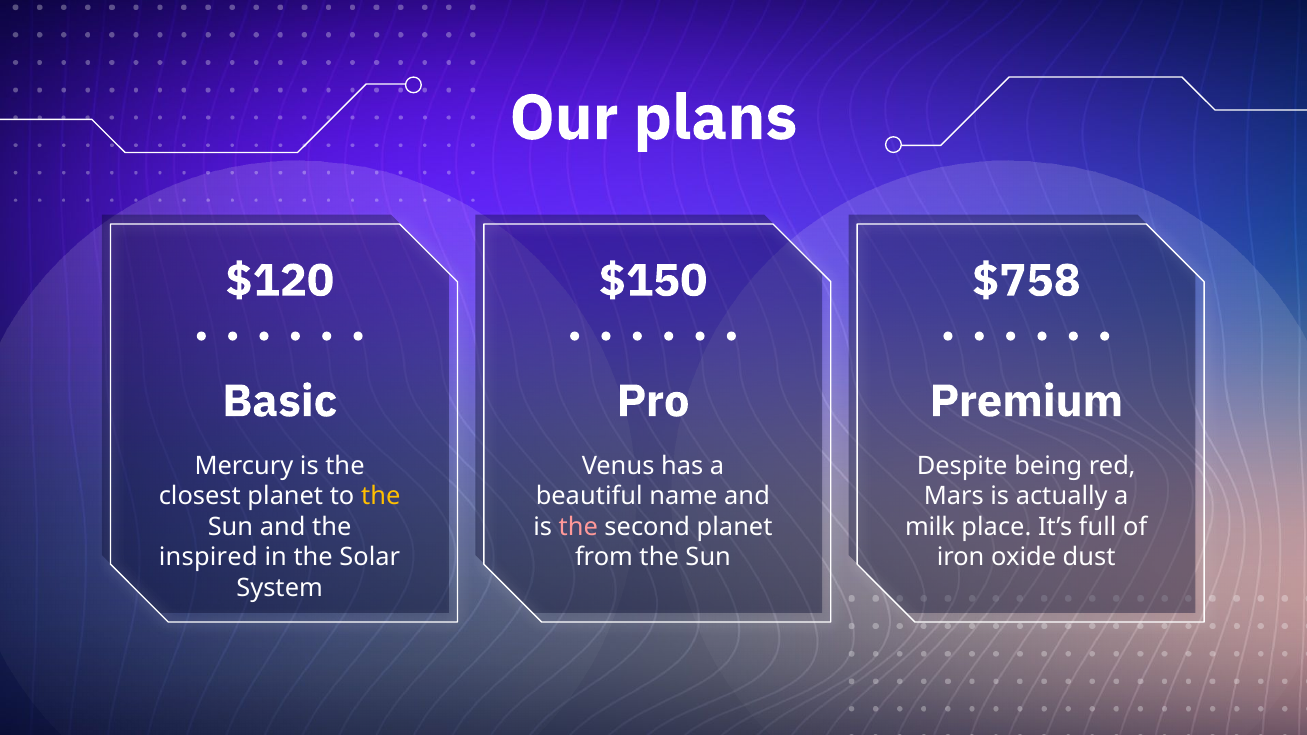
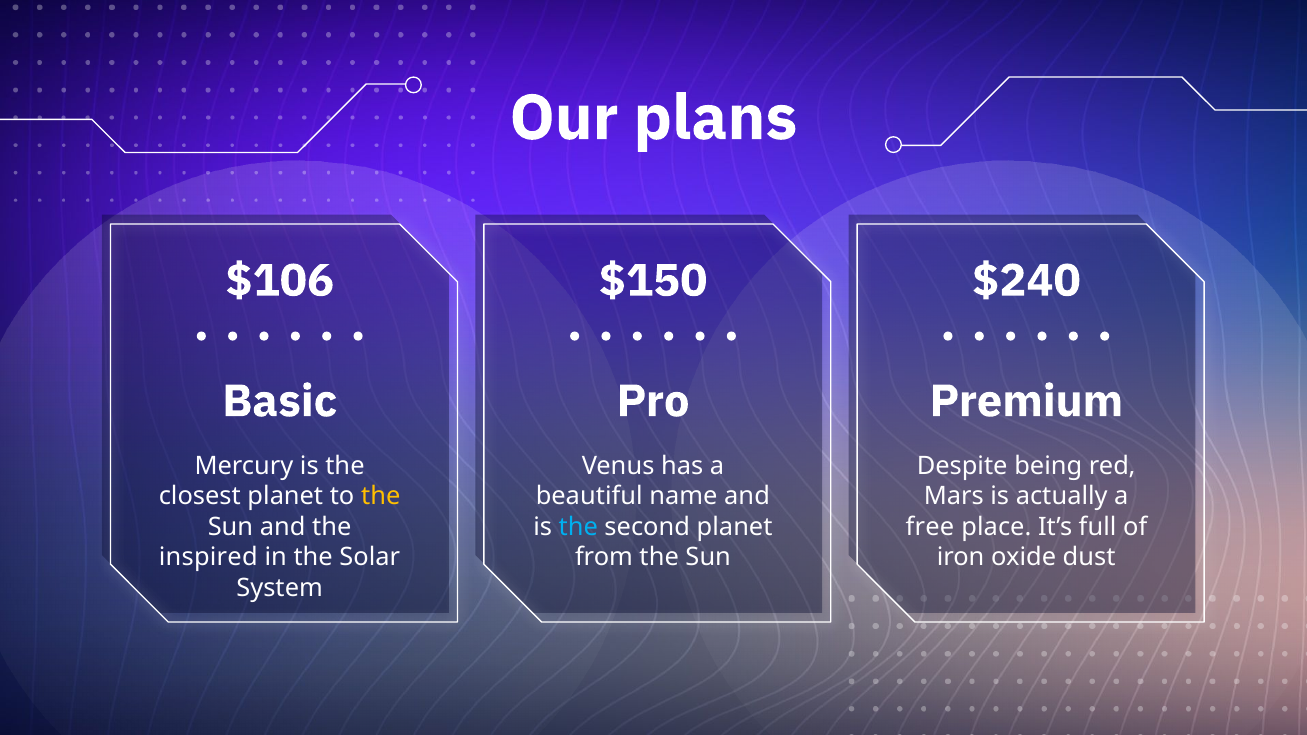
$120: $120 -> $106
$758: $758 -> $240
the at (578, 527) colour: pink -> light blue
milk: milk -> free
